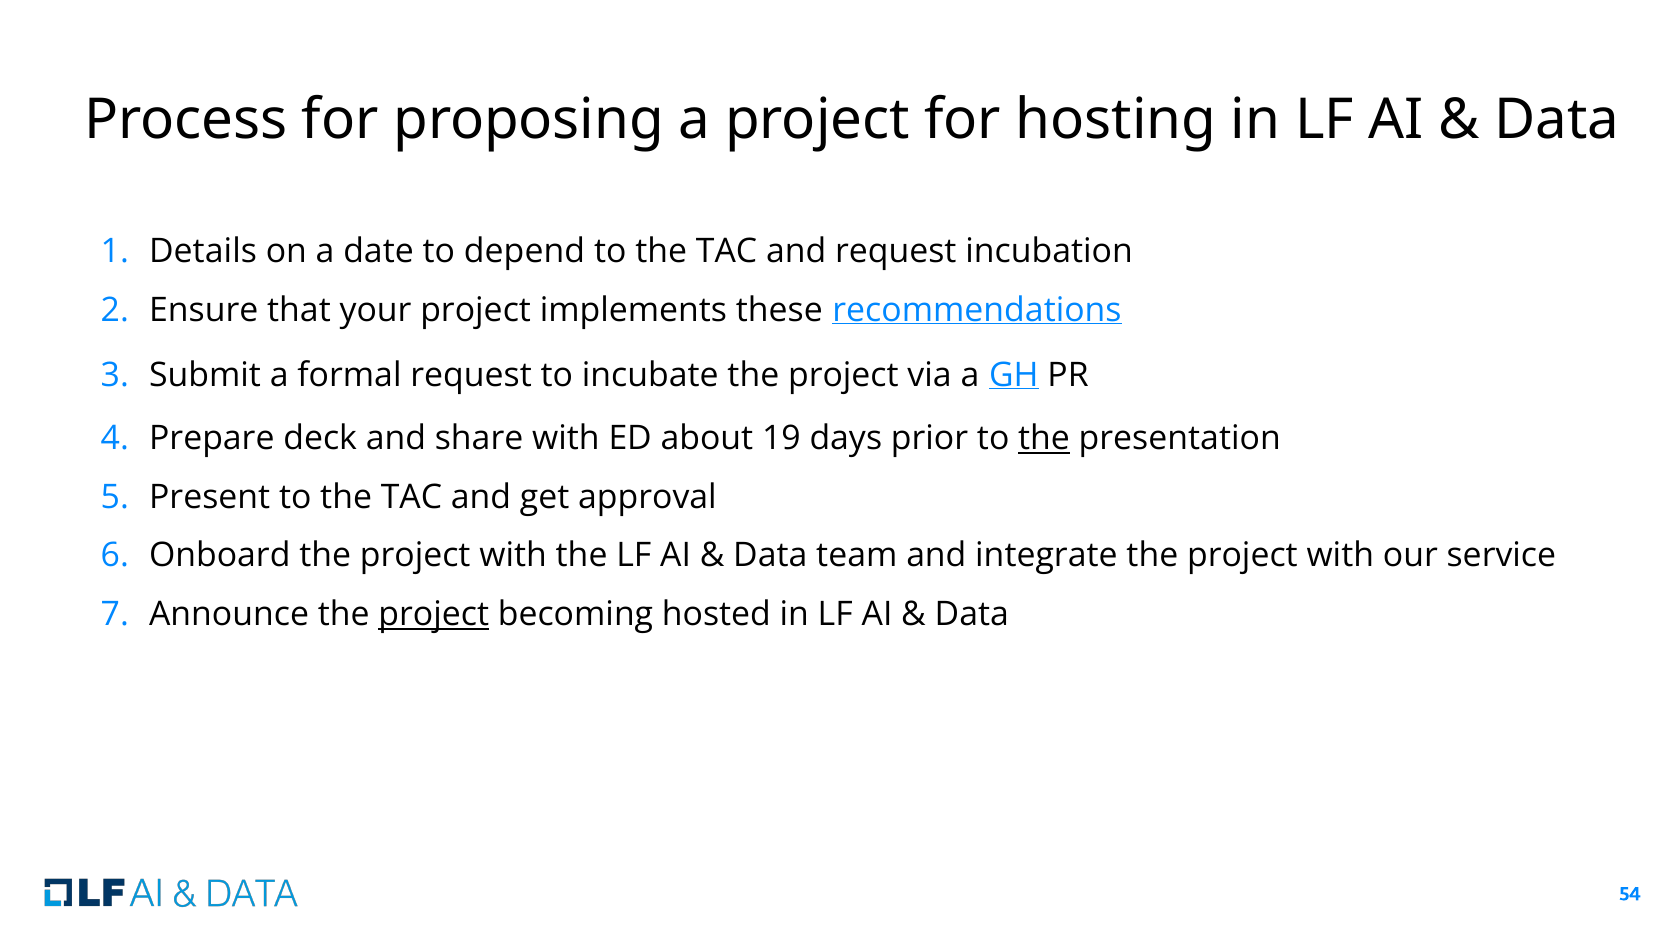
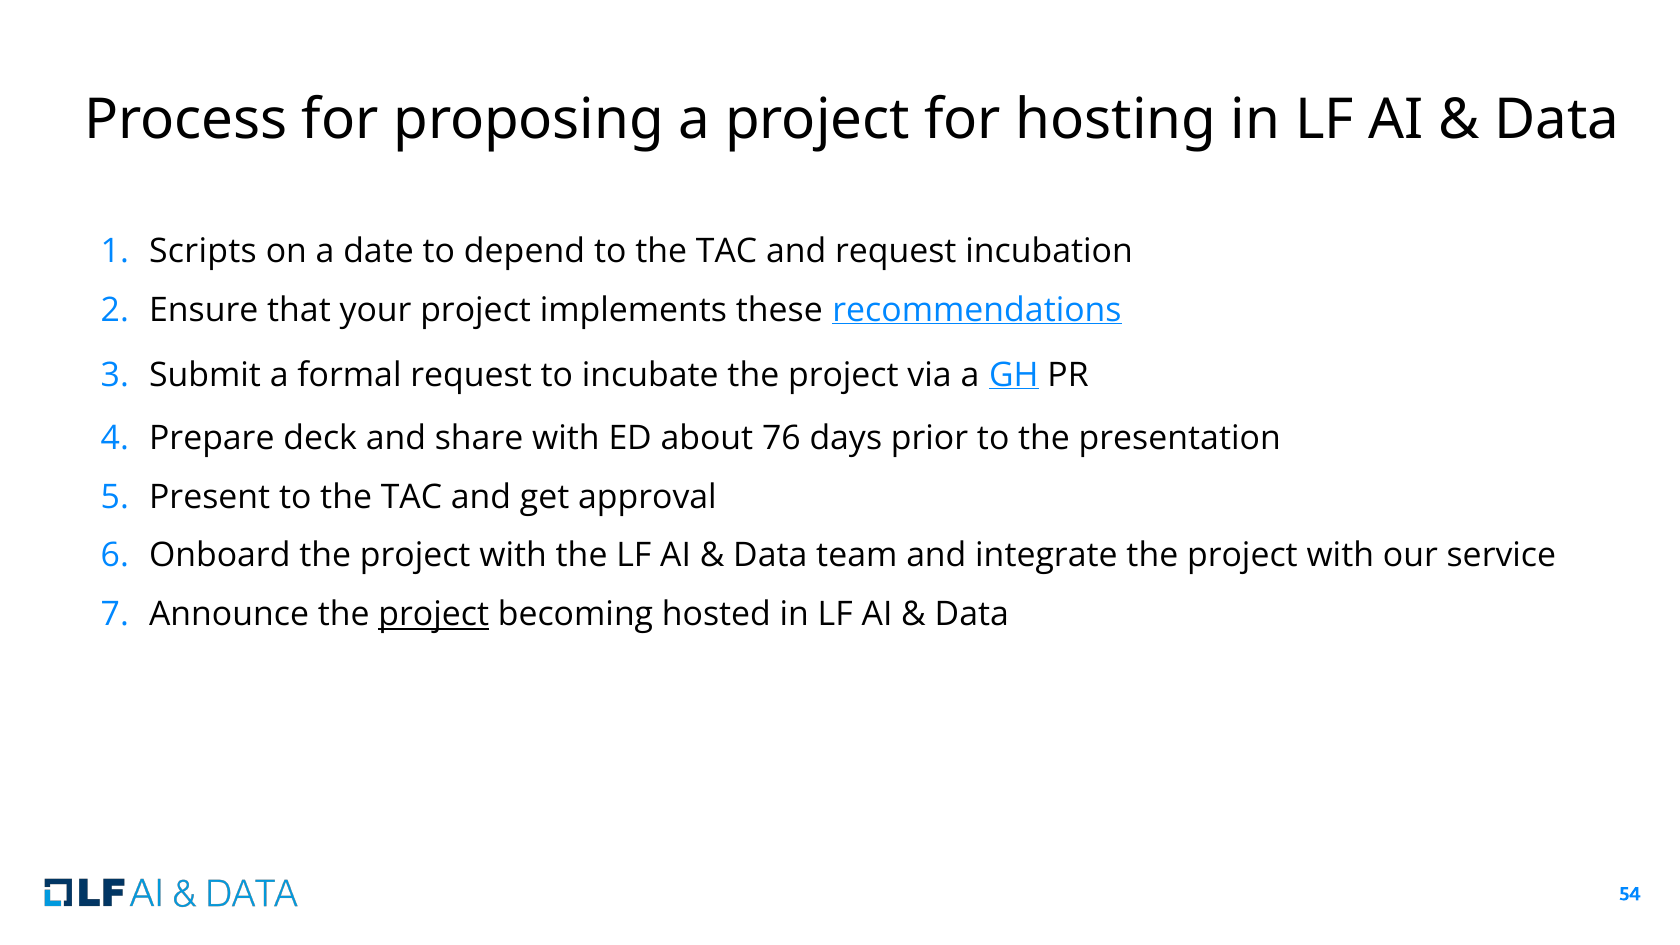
Details: Details -> Scripts
19: 19 -> 76
the at (1044, 439) underline: present -> none
